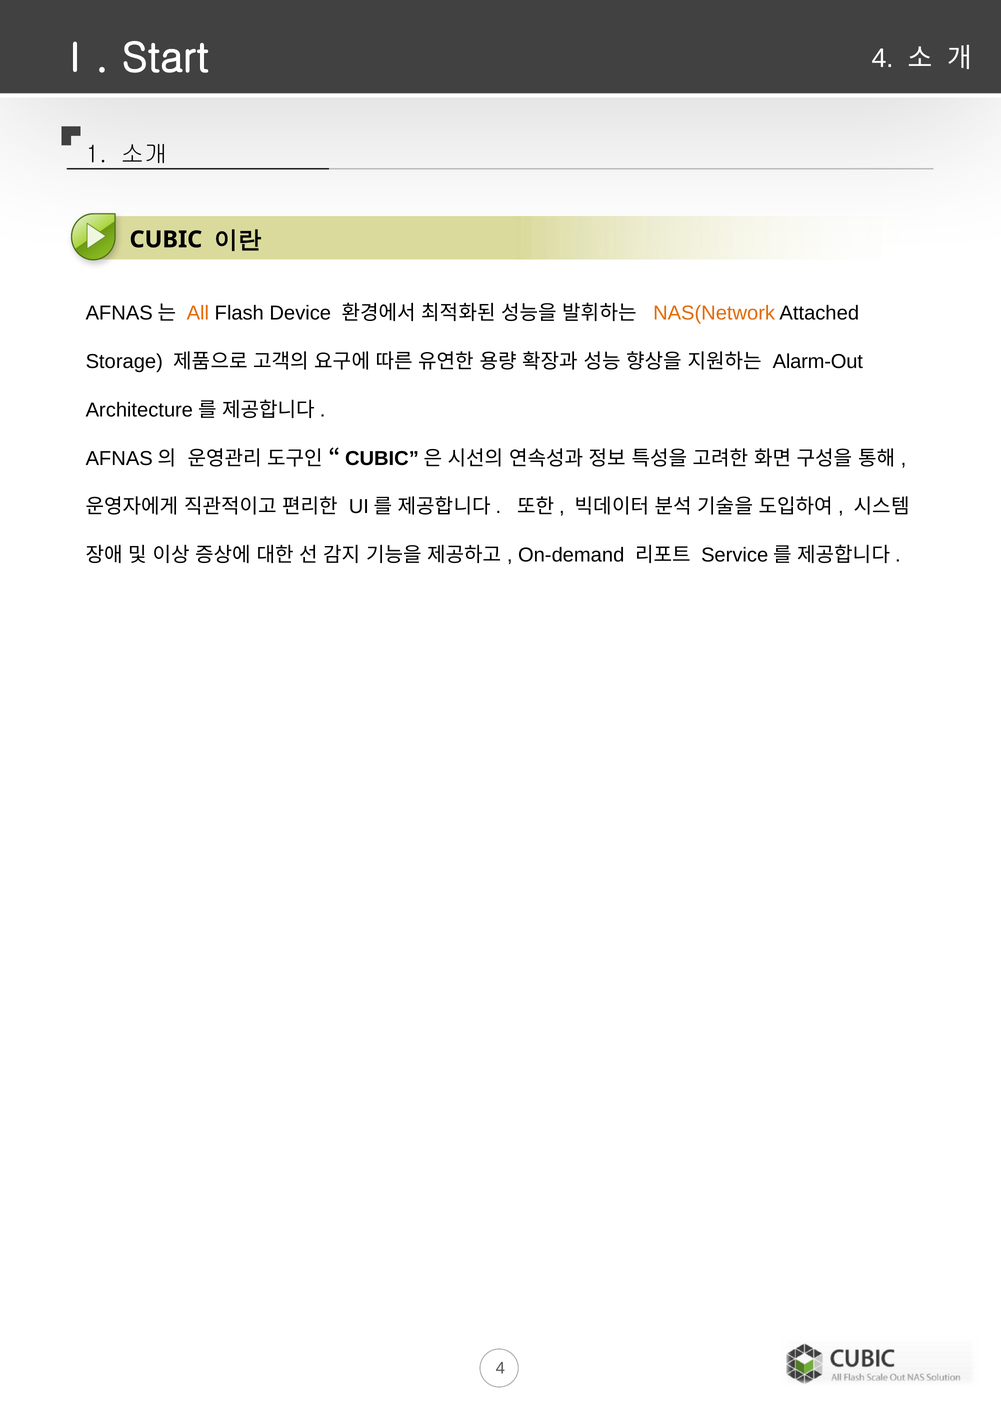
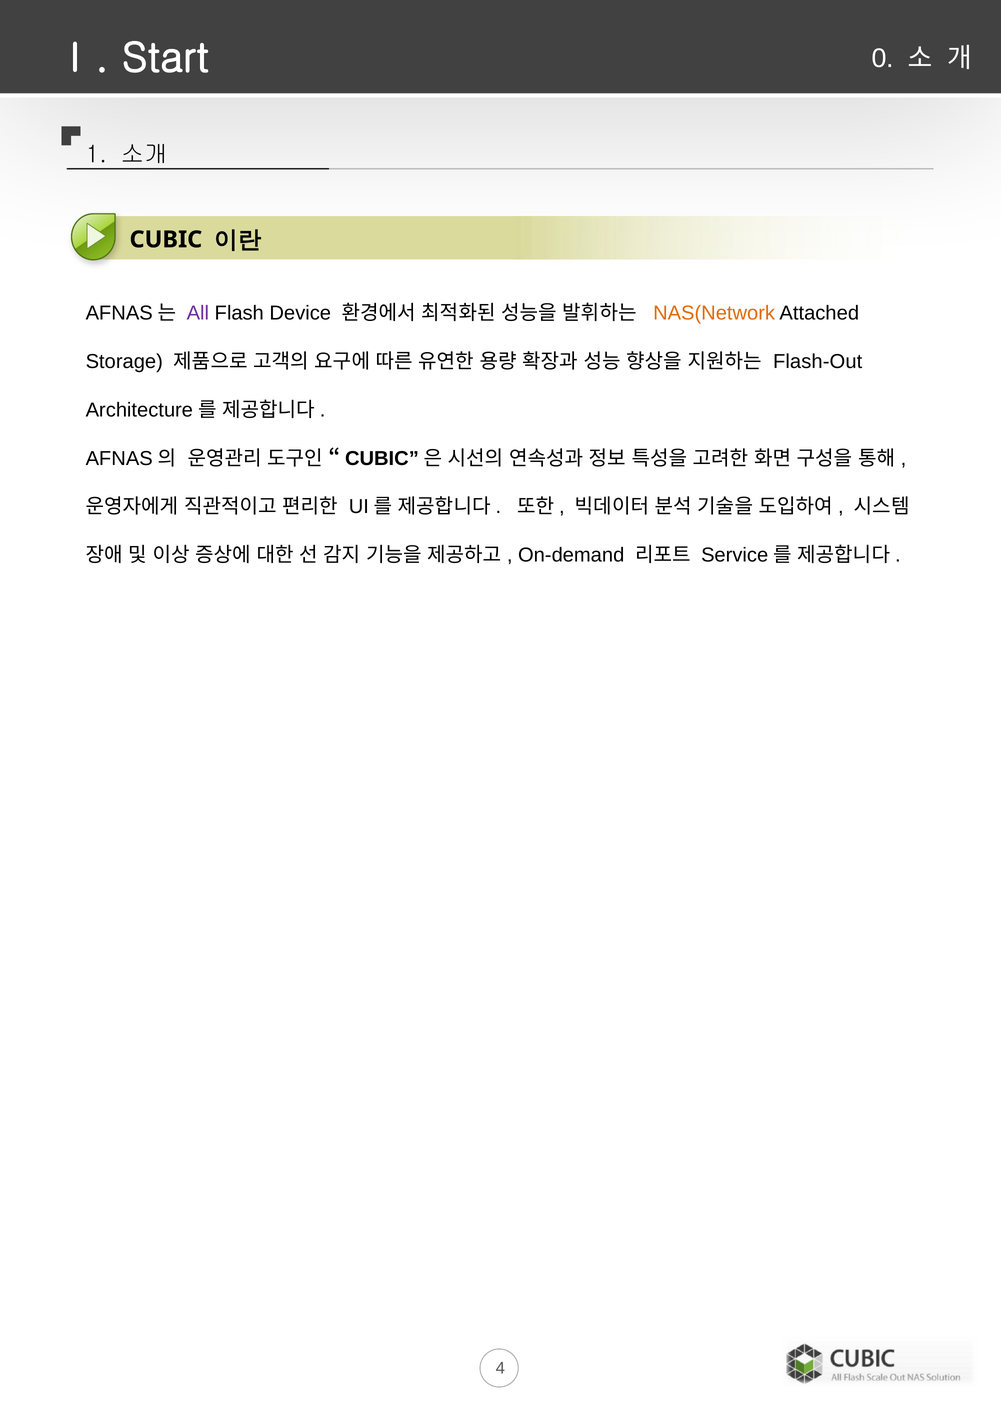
Start 4: 4 -> 0
All colour: orange -> purple
Alarm-Out: Alarm-Out -> Flash-Out
